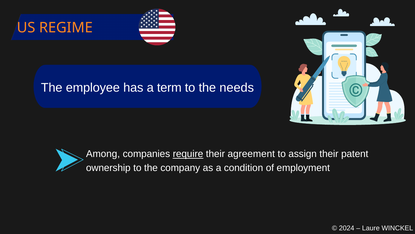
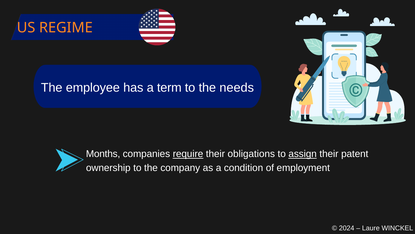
Among: Among -> Months
agreement: agreement -> obligations
assign underline: none -> present
